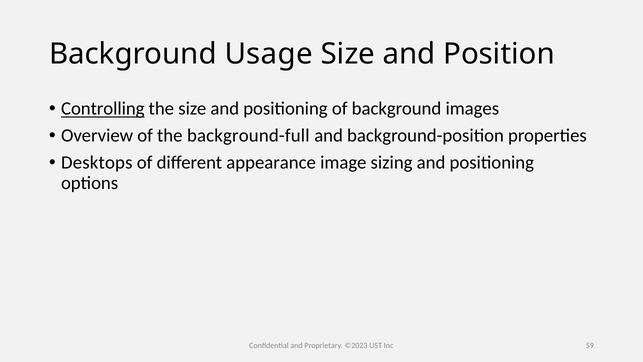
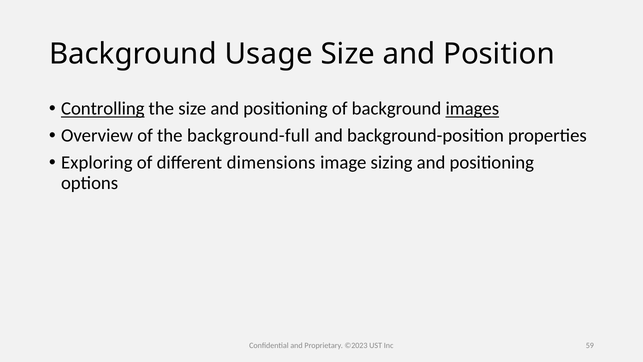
images underline: none -> present
Desktops: Desktops -> Exploring
appearance: appearance -> dimensions
